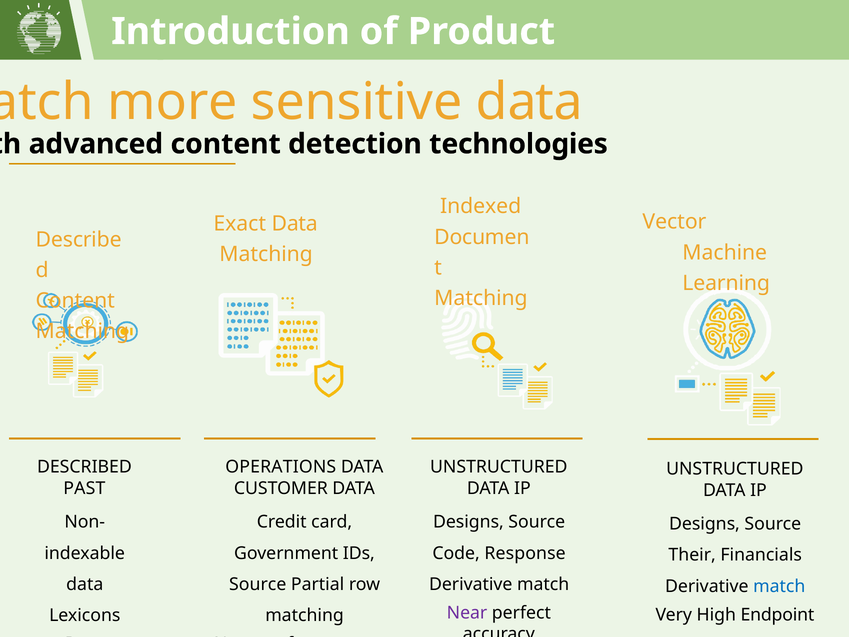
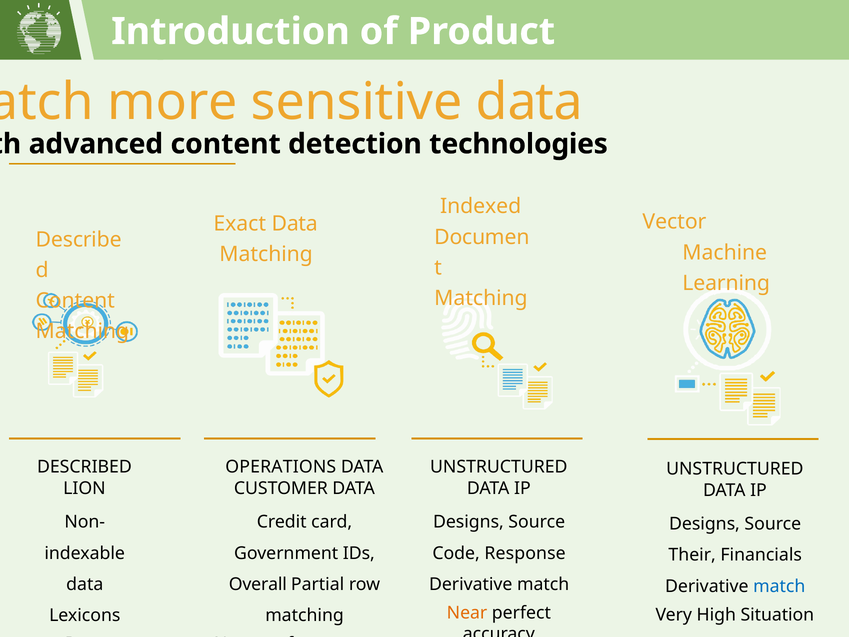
PAST: PAST -> LION
Source at (258, 584): Source -> Overall
Near at (467, 613) colour: purple -> orange
Endpoint: Endpoint -> Situation
